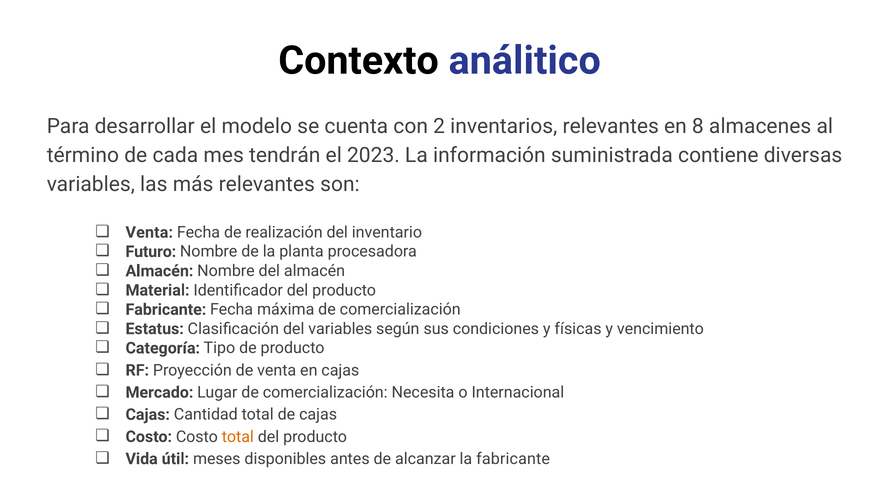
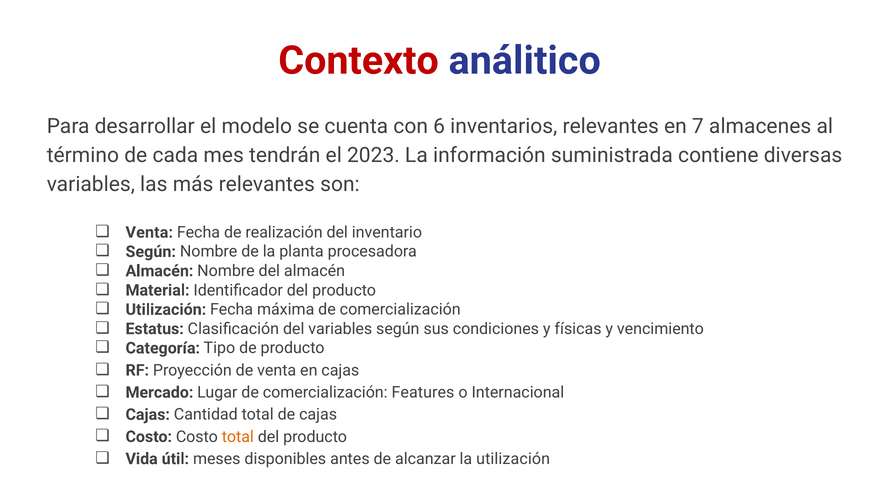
Contexto colour: black -> red
2: 2 -> 6
8: 8 -> 7
Futuro at (151, 252): Futuro -> Según
Fabricante at (166, 310): Fabricante -> Utilización
Necesita: Necesita -> Features
la fabricante: fabricante -> utilización
